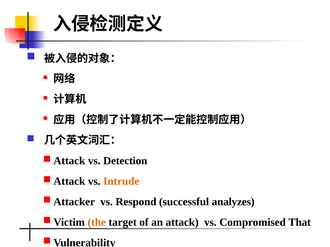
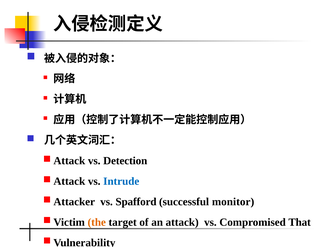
Intrude colour: orange -> blue
Respond: Respond -> Spafford
analyzes: analyzes -> monitor
